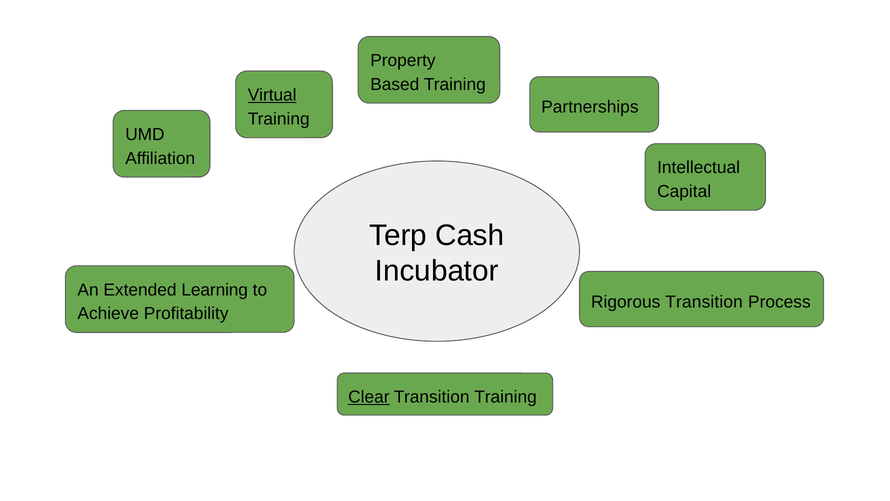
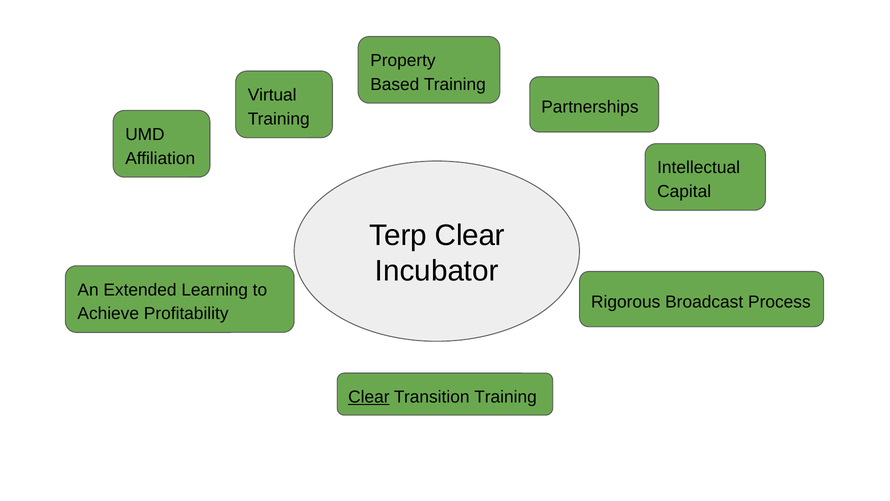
Virtual underline: present -> none
Terp Cash: Cash -> Clear
Rigorous Transition: Transition -> Broadcast
